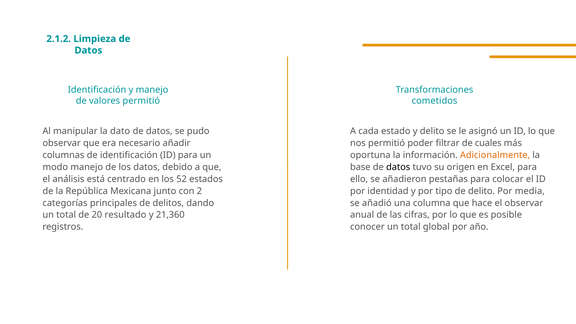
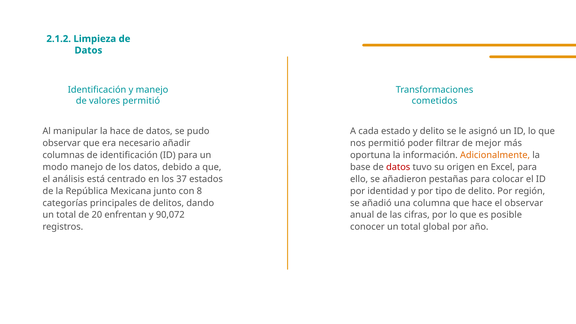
la dato: dato -> hace
cuales: cuales -> mejor
datos at (398, 167) colour: black -> red
52: 52 -> 37
2: 2 -> 8
media: media -> región
resultado: resultado -> enfrentan
21,360: 21,360 -> 90,072
